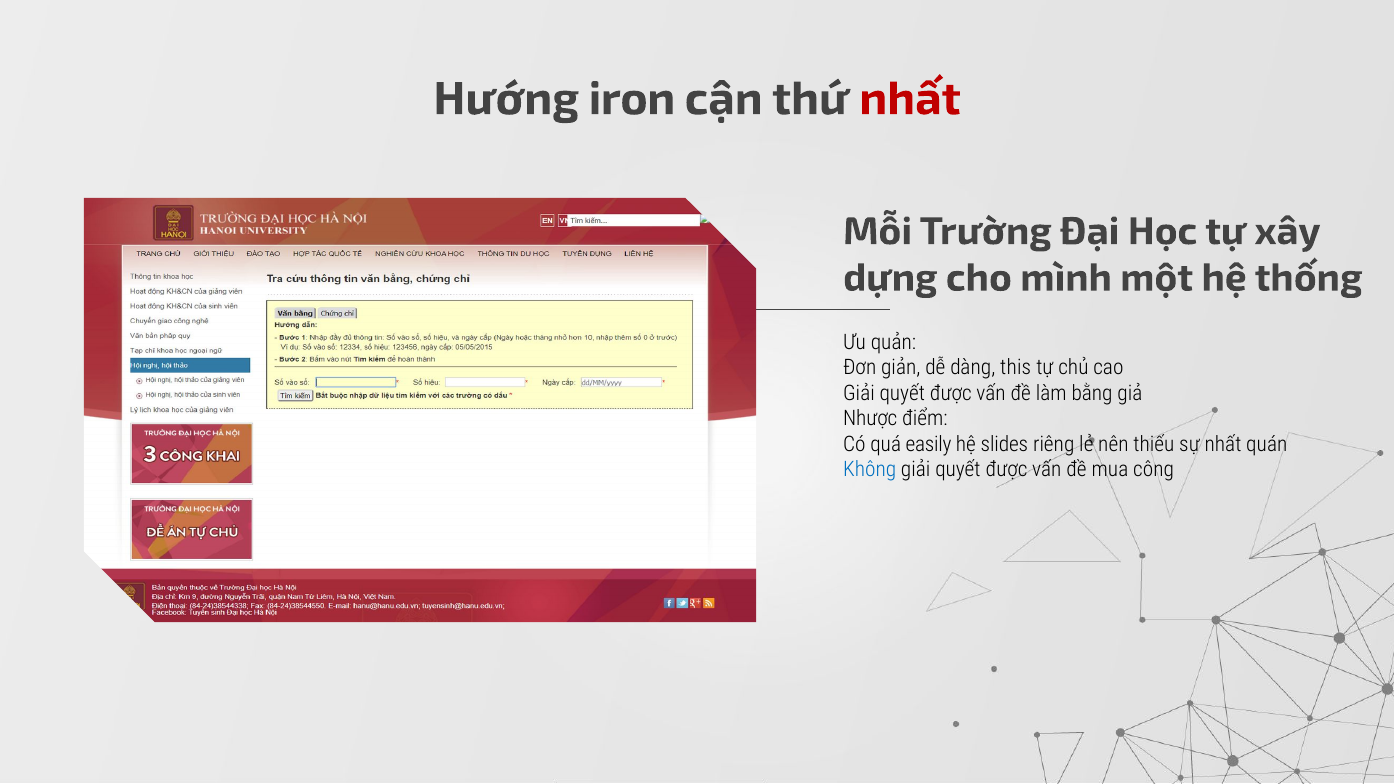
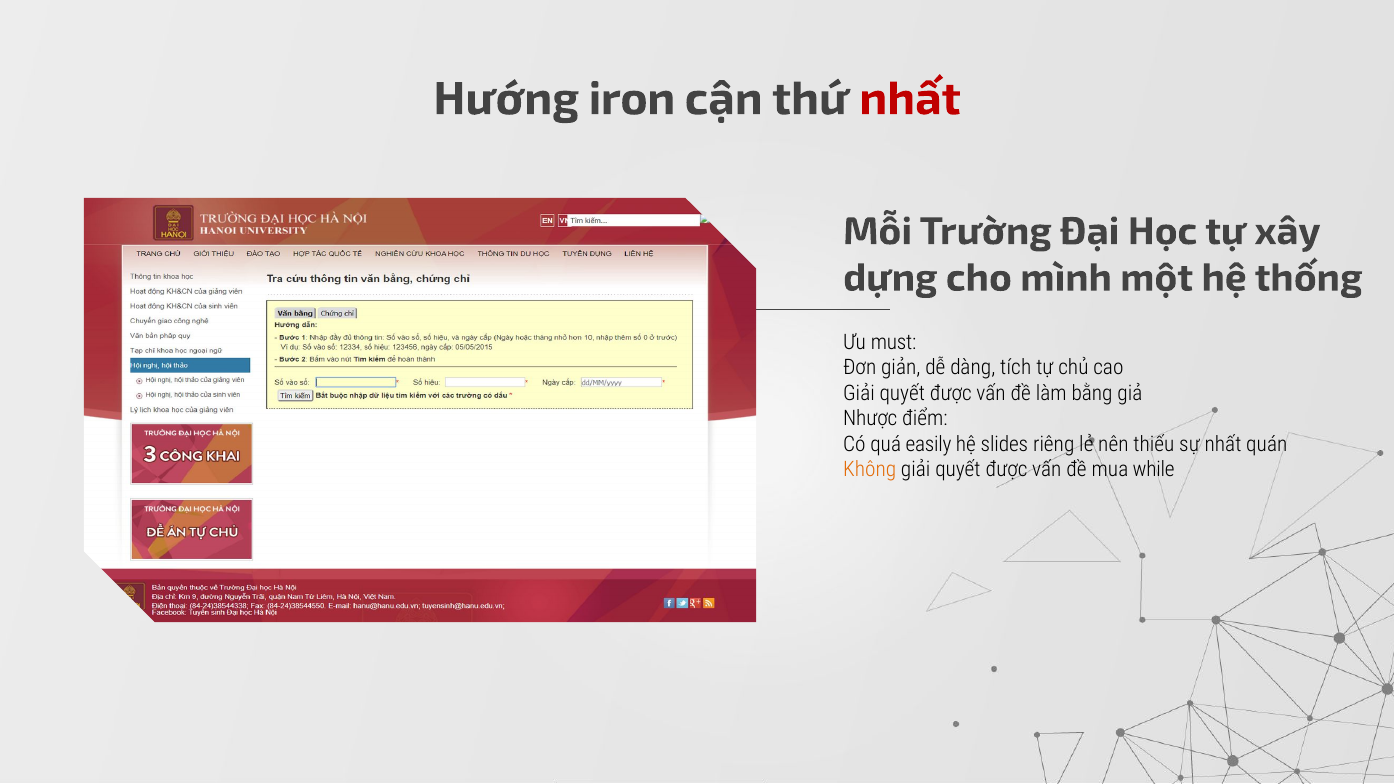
quản: quản -> must
this: this -> tích
Không colour: blue -> orange
công: công -> while
